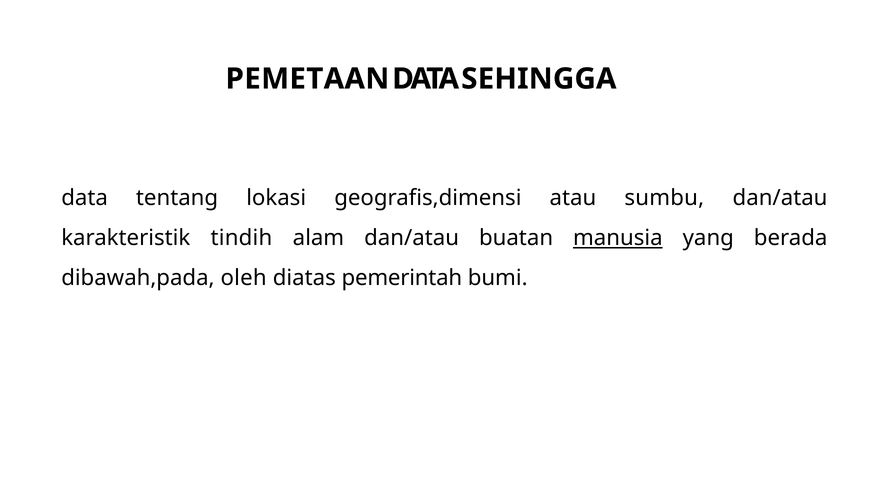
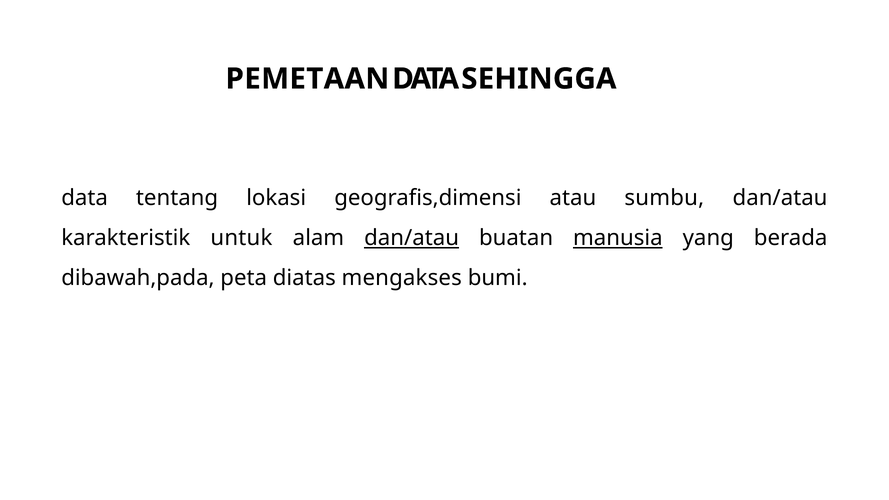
tindih: tindih -> untuk
dan/atau at (412, 238) underline: none -> present
oleh: oleh -> peta
pemerintah: pemerintah -> mengakses
